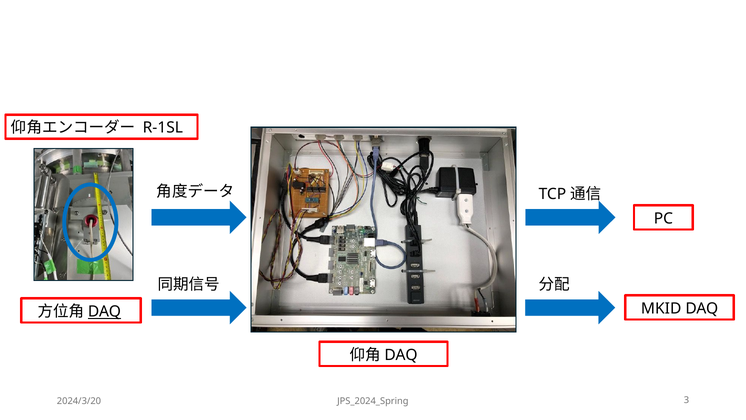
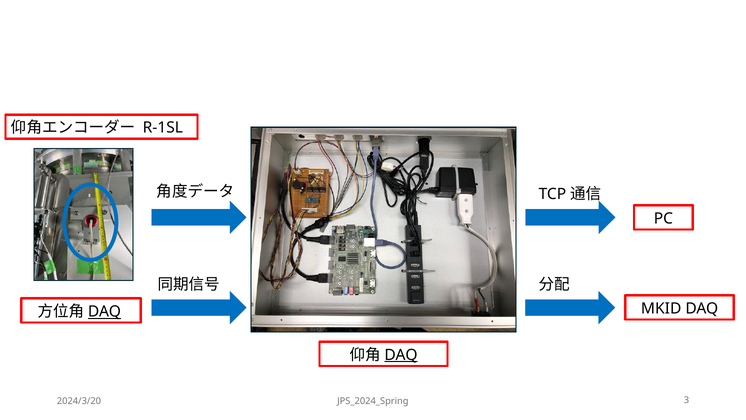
DAQ at (401, 355) underline: none -> present
